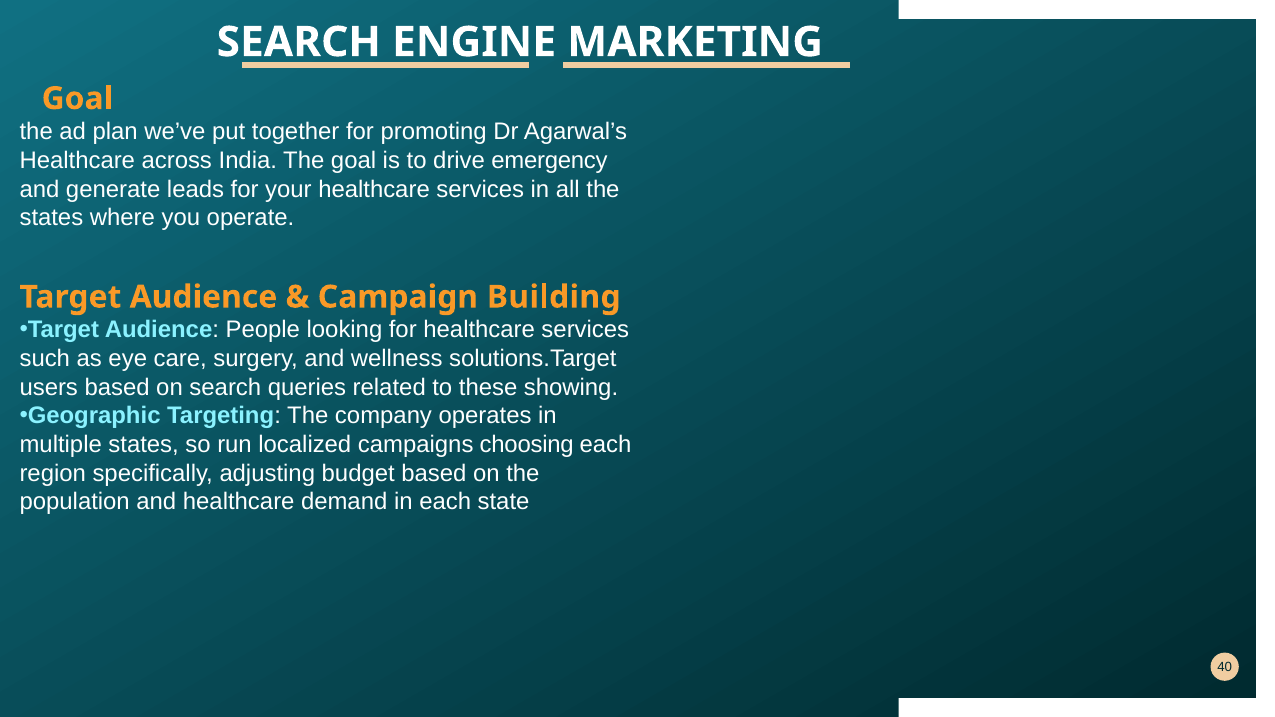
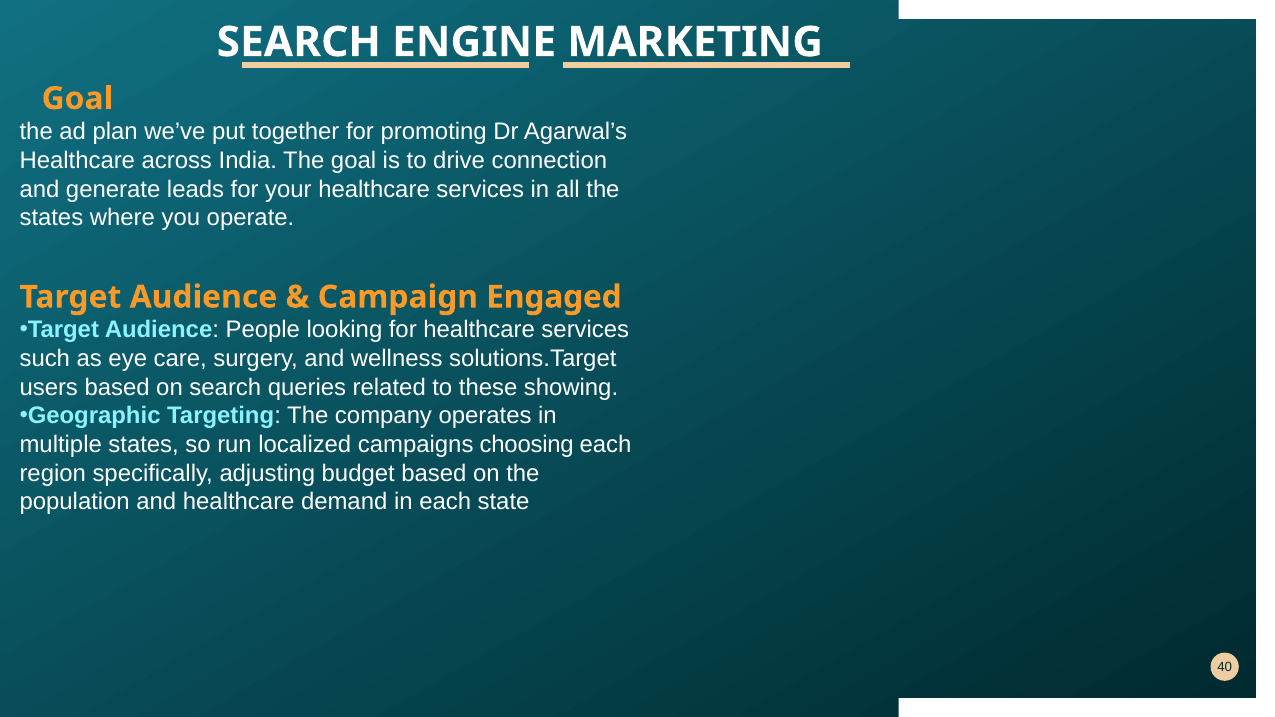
emergency: emergency -> connection
Building: Building -> Engaged
